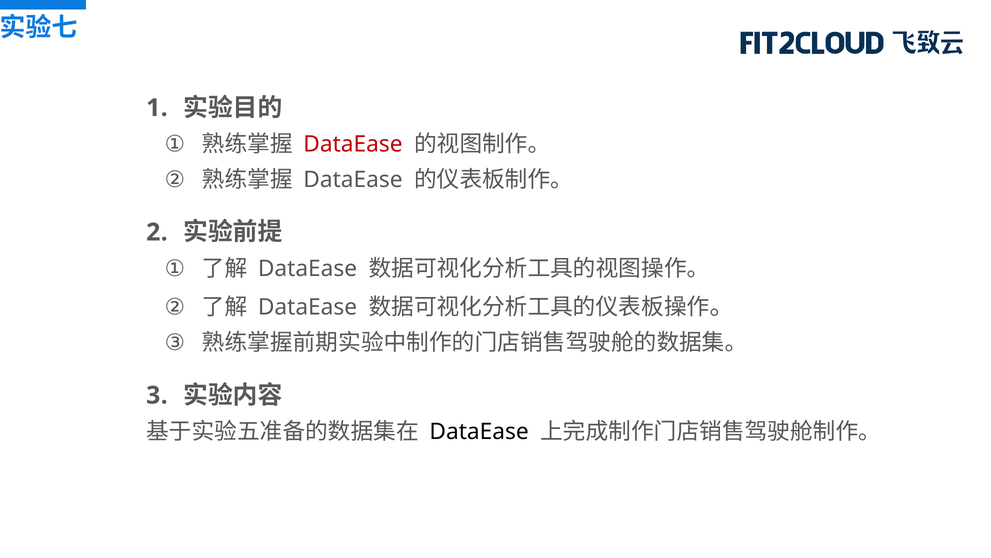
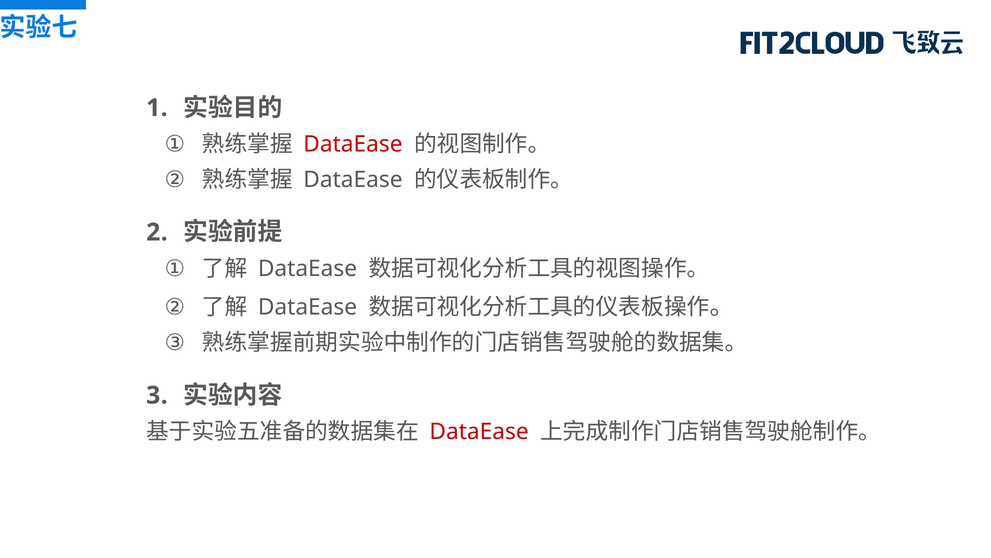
DataEase at (479, 432) colour: black -> red
